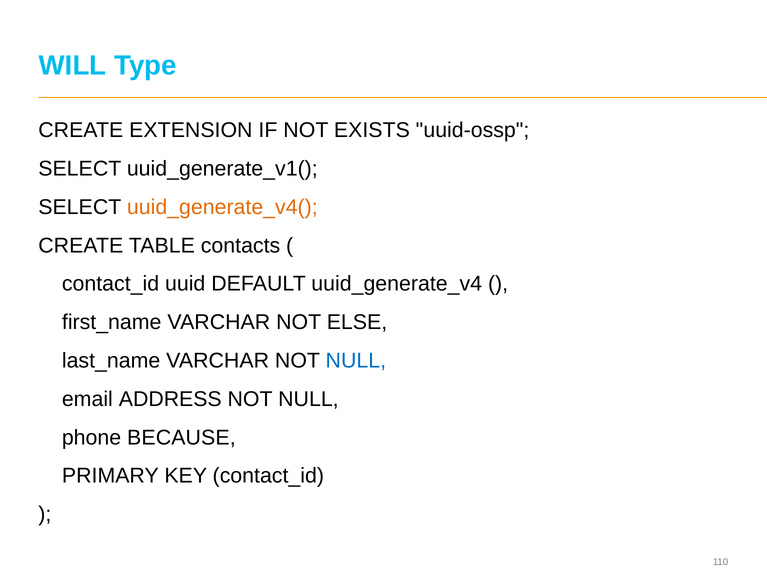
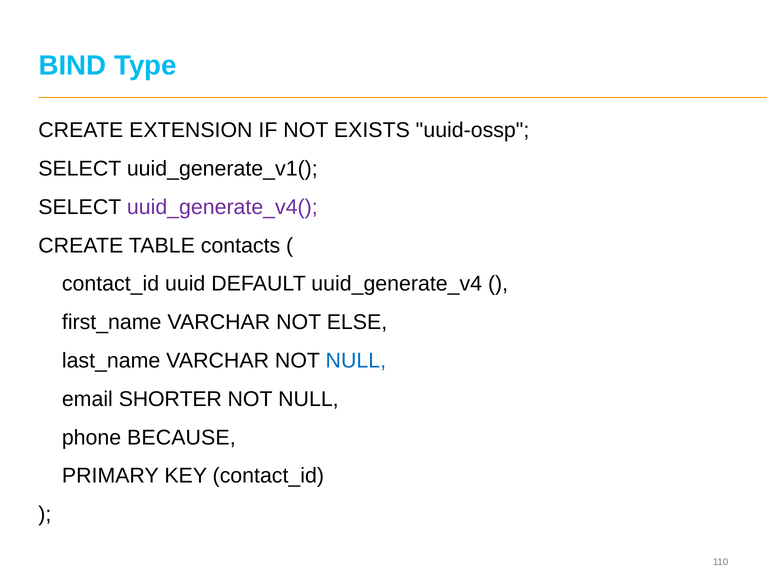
WILL: WILL -> BIND
uuid_generate_v4( colour: orange -> purple
ADDRESS: ADDRESS -> SHORTER
